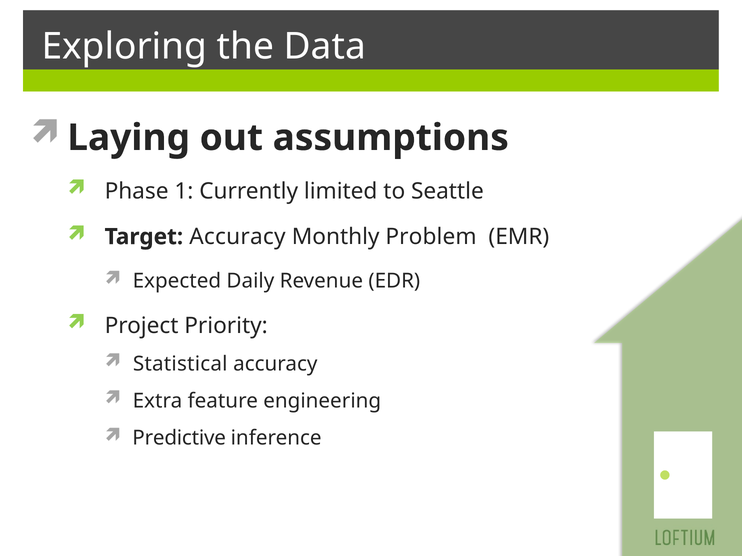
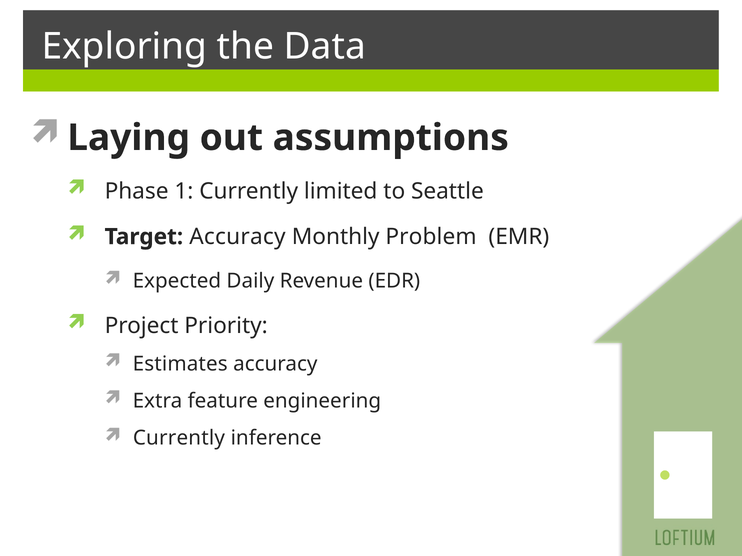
Statistical: Statistical -> Estimates
Predictive at (179, 438): Predictive -> Currently
